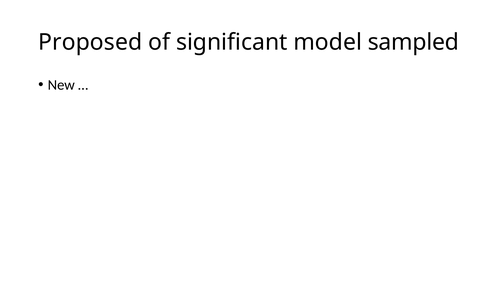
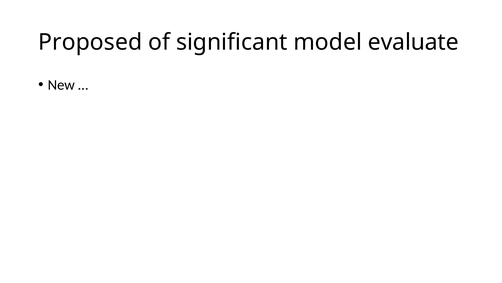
sampled: sampled -> evaluate
